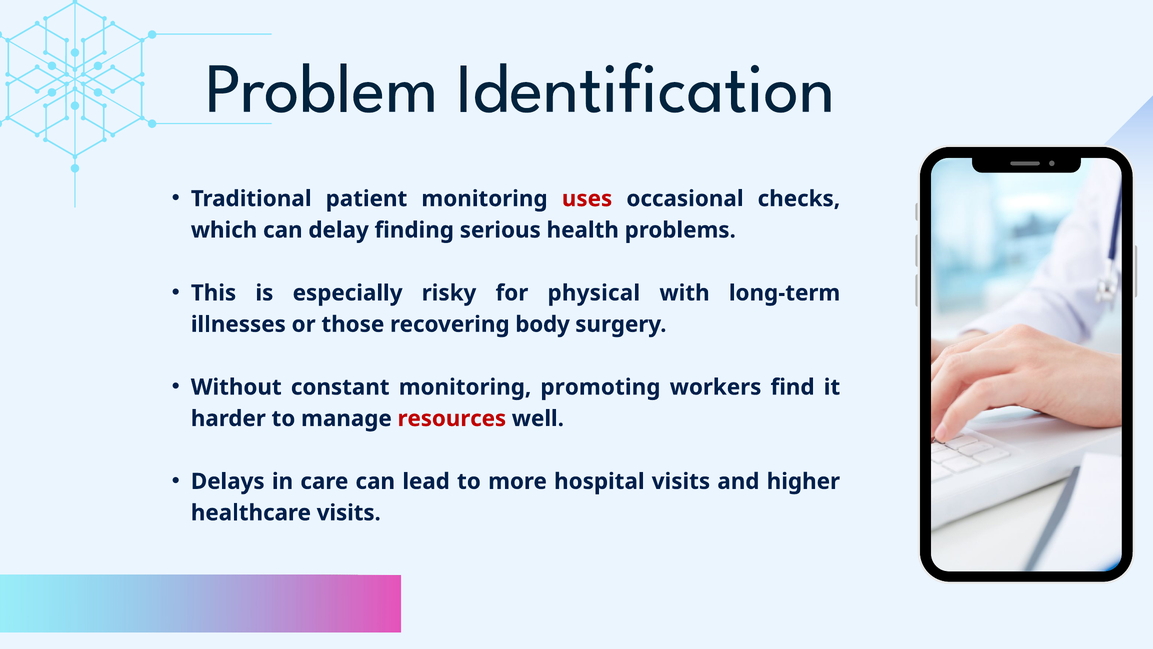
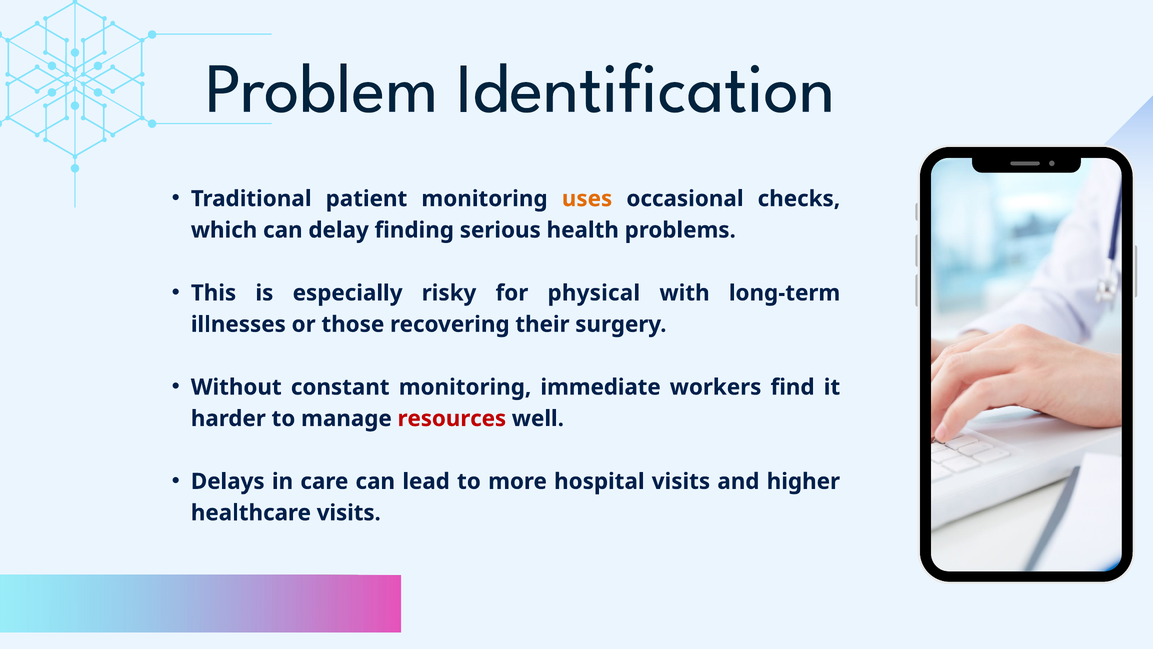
uses colour: red -> orange
body: body -> their
promoting: promoting -> immediate
